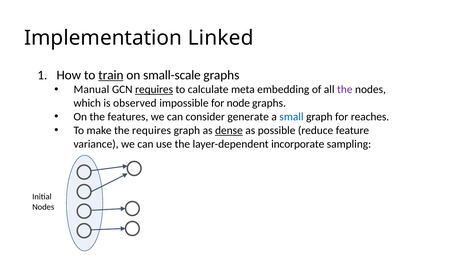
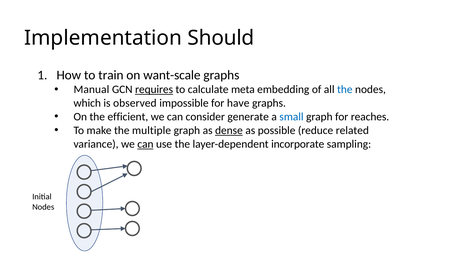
Linked: Linked -> Should
train underline: present -> none
small-scale: small-scale -> want-scale
the at (345, 90) colour: purple -> blue
node: node -> have
features: features -> efficient
the requires: requires -> multiple
feature: feature -> related
can at (145, 144) underline: none -> present
